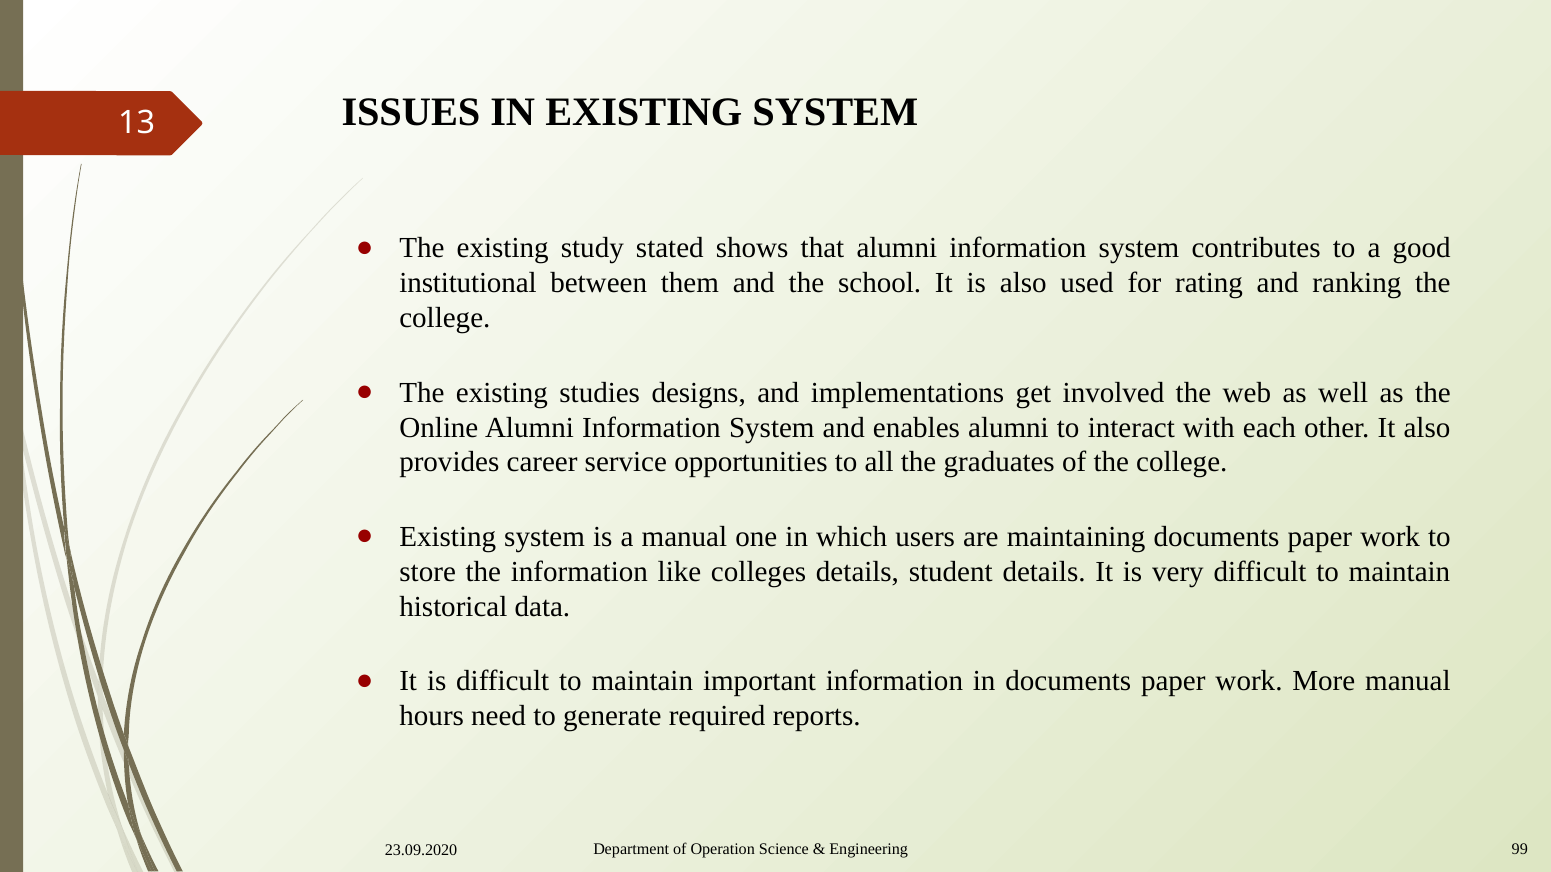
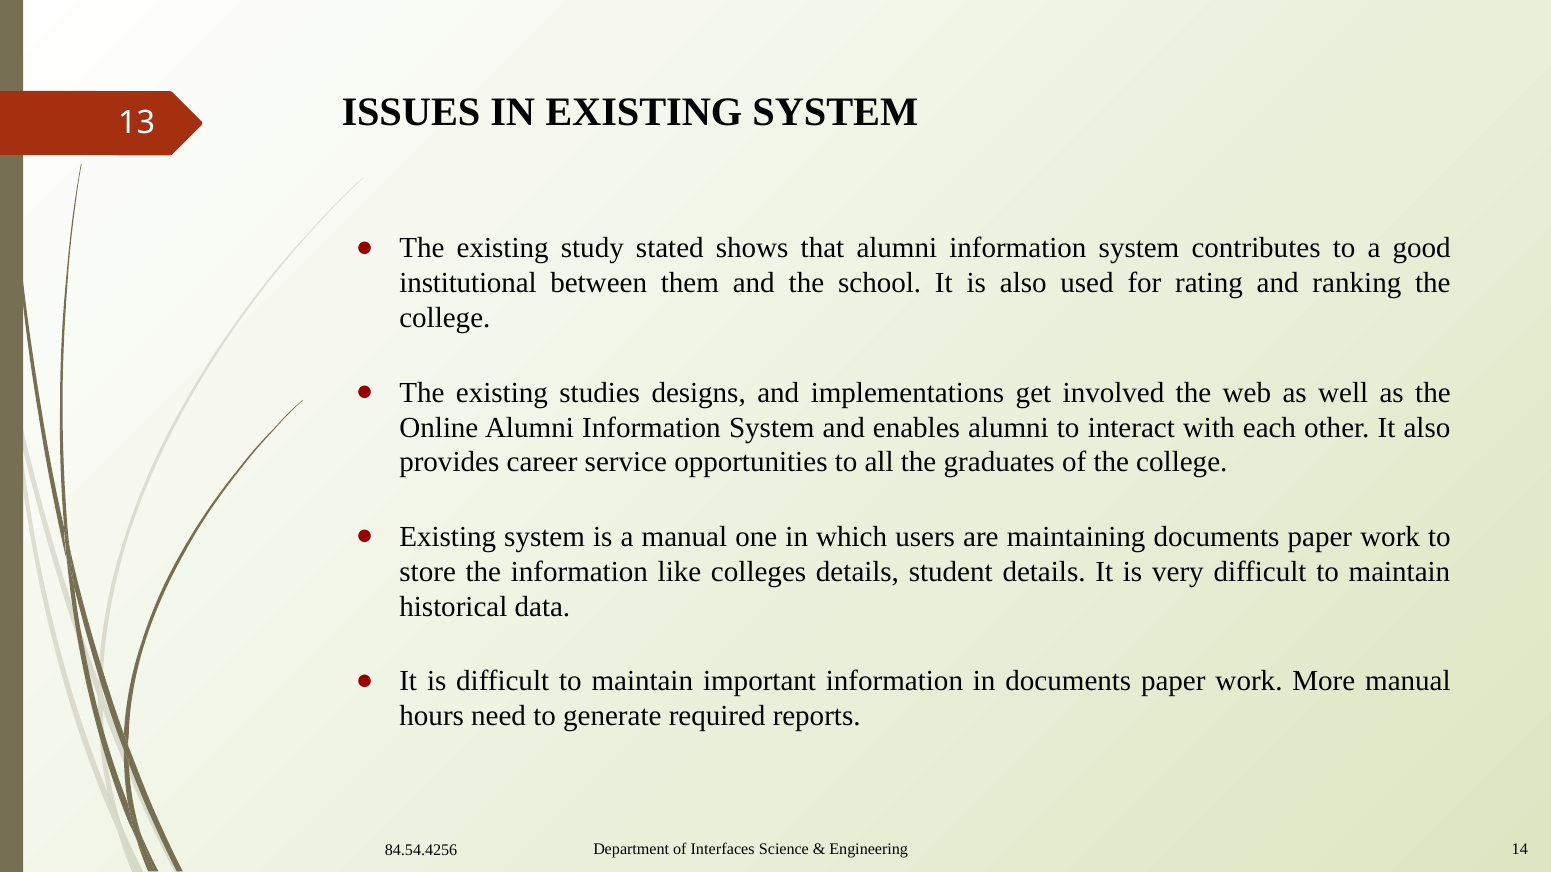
23.09.2020: 23.09.2020 -> 84.54.4256
Operation: Operation -> Interfaces
99: 99 -> 14
